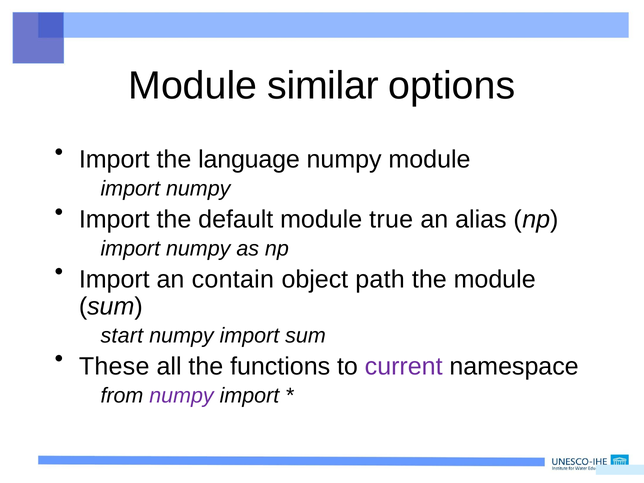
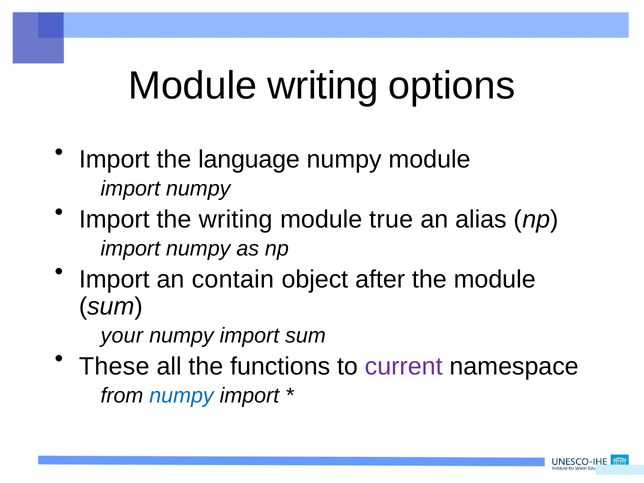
Module similar: similar -> writing
the default: default -> writing
path: path -> after
start: start -> your
numpy at (182, 395) colour: purple -> blue
